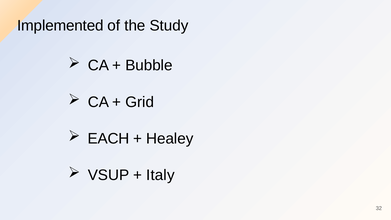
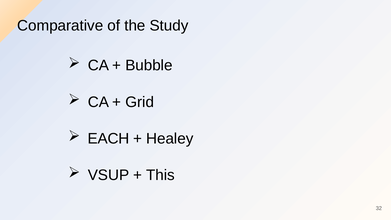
Implemented: Implemented -> Comparative
Italy: Italy -> This
